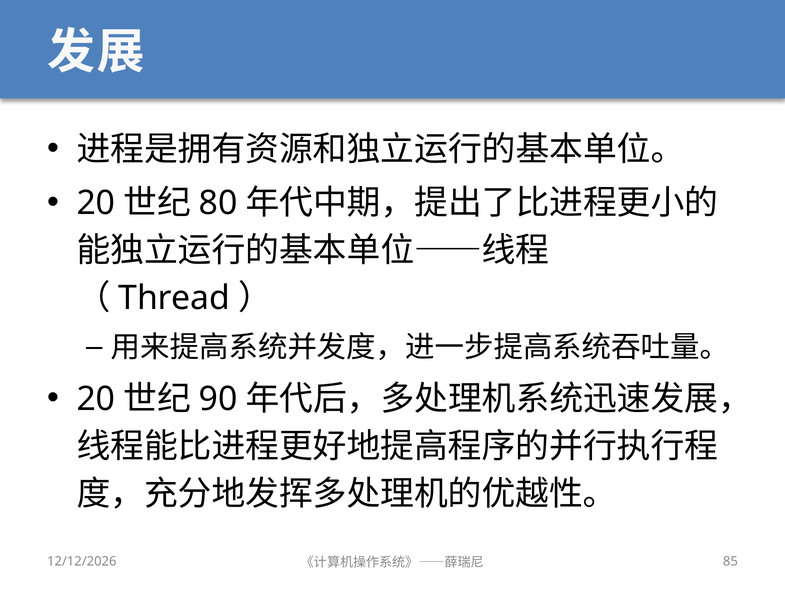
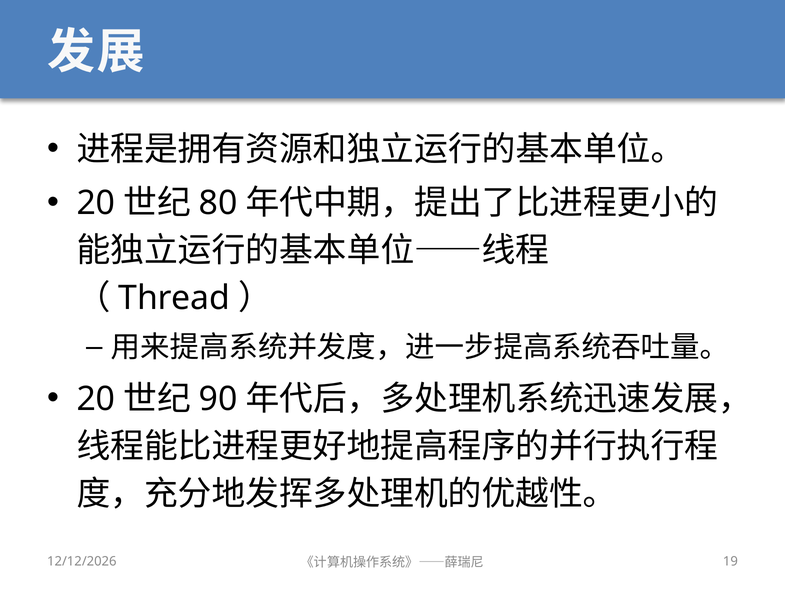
85: 85 -> 19
